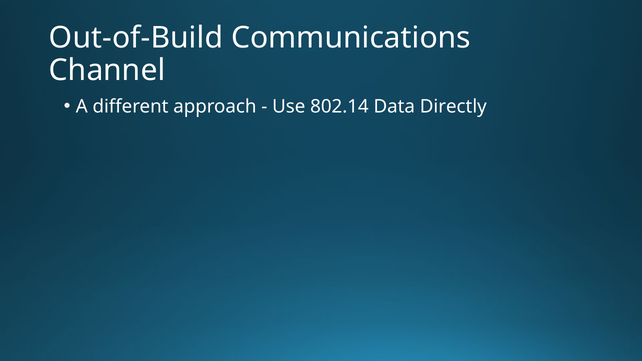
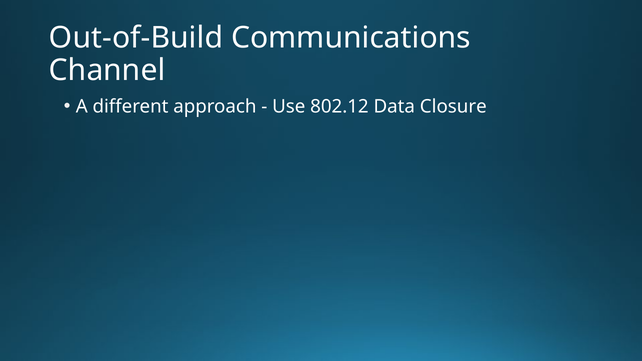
802.14: 802.14 -> 802.12
Directly: Directly -> Closure
